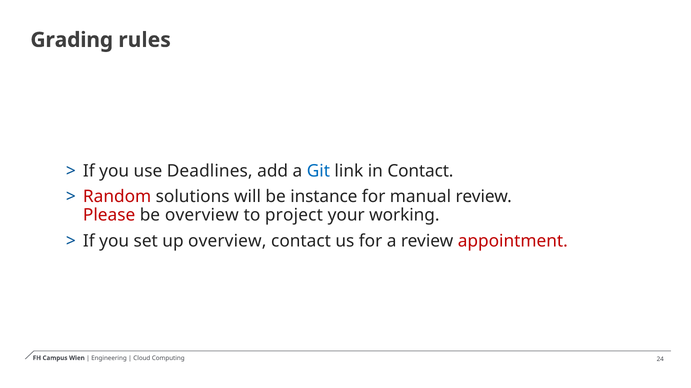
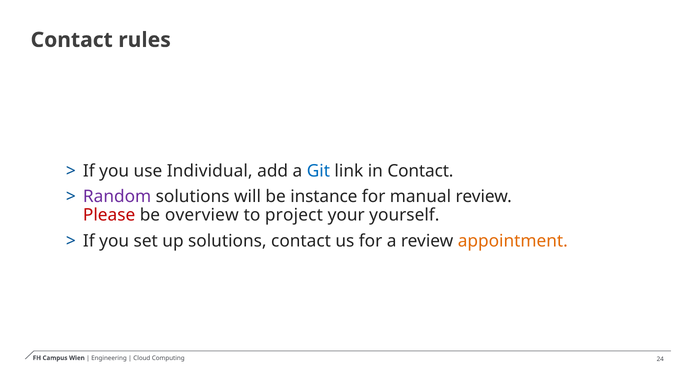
Grading at (72, 40): Grading -> Contact
Deadlines: Deadlines -> Individual
Random colour: red -> purple
working: working -> yourself
up overview: overview -> solutions
appointment colour: red -> orange
